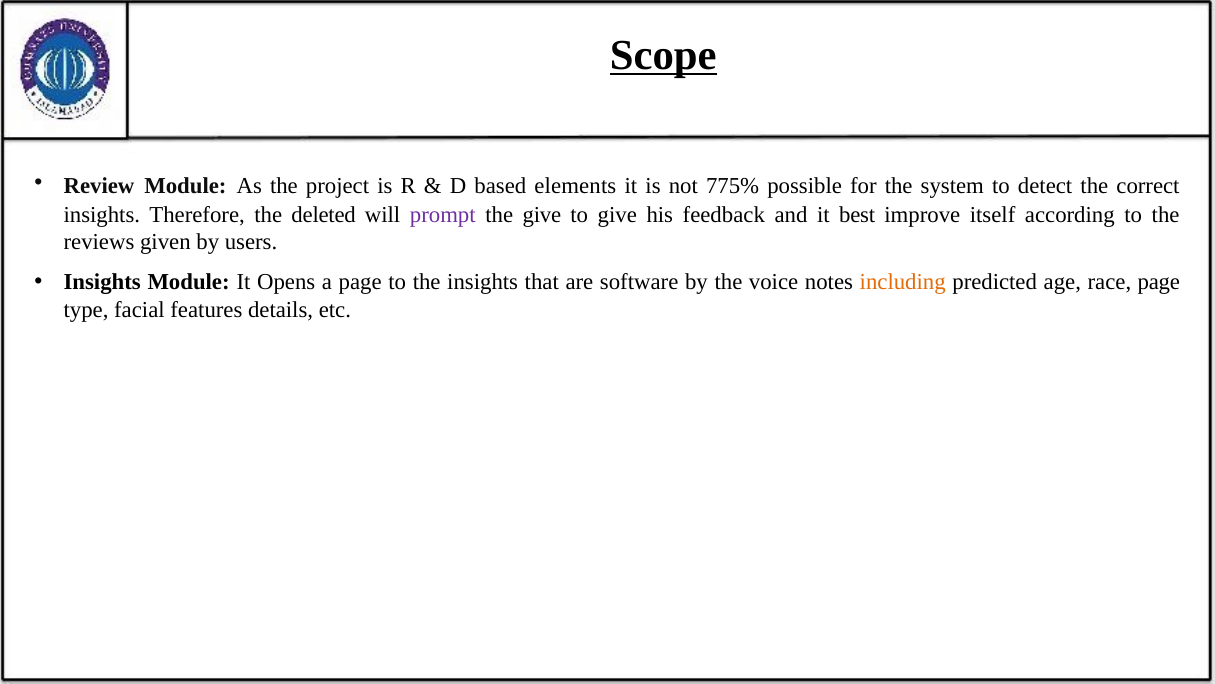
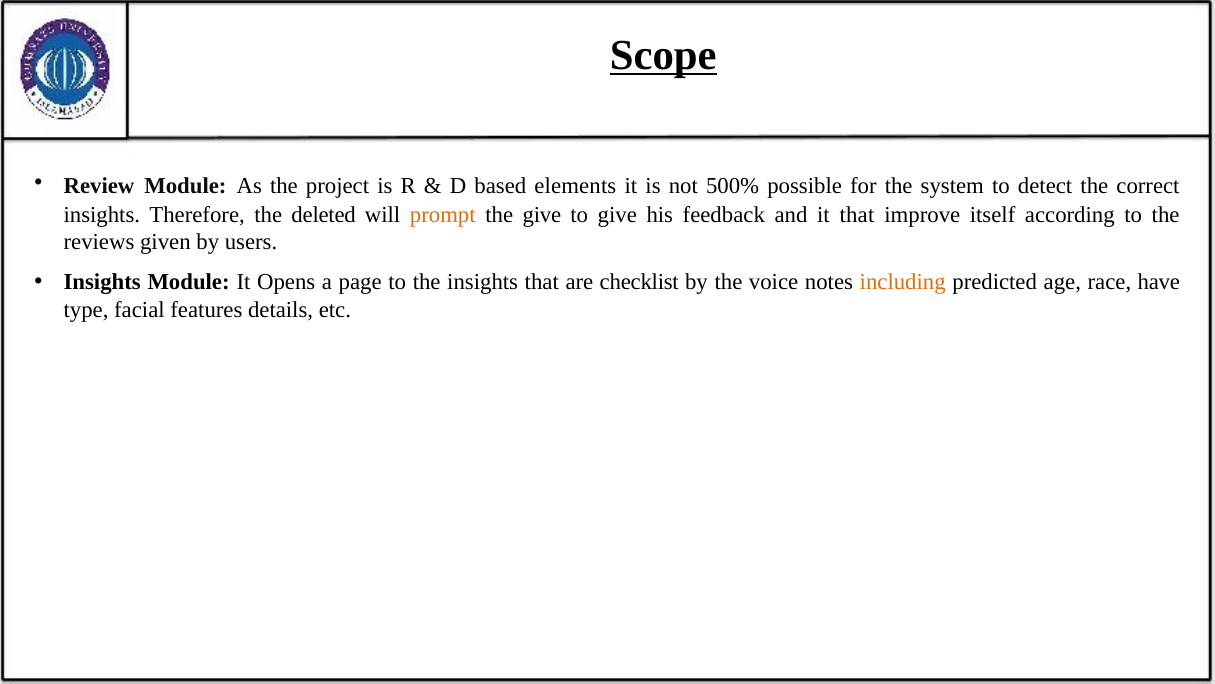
775%: 775% -> 500%
prompt colour: purple -> orange
it best: best -> that
software: software -> checklist
race page: page -> have
